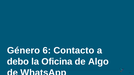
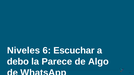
Género: Género -> Niveles
Contacto: Contacto -> Escuchar
Oficina: Oficina -> Parece
